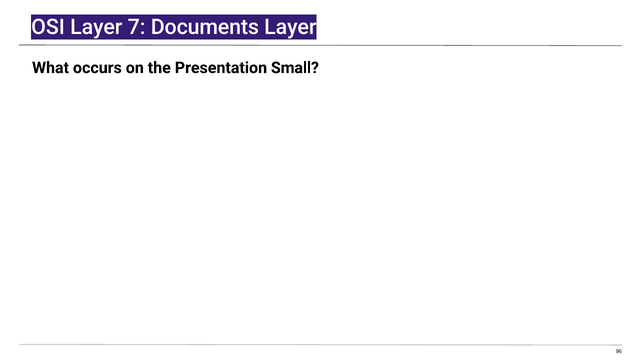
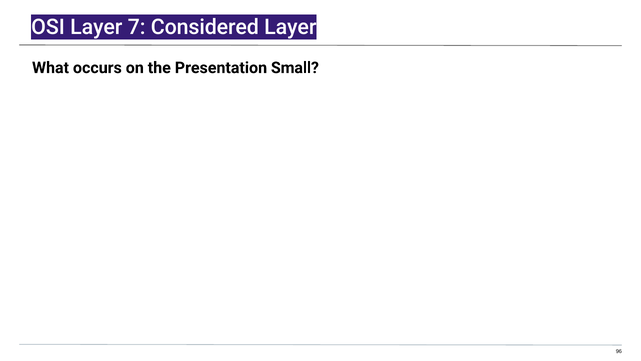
Documents: Documents -> Considered
